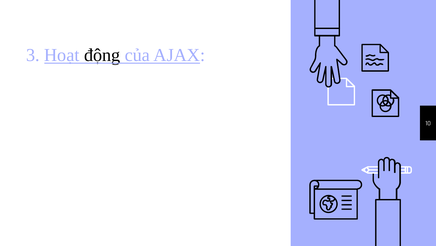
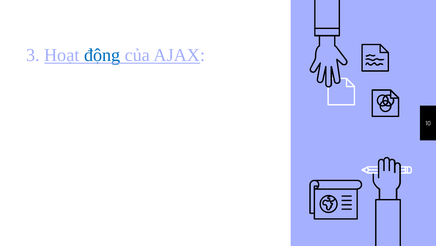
động colour: black -> blue
